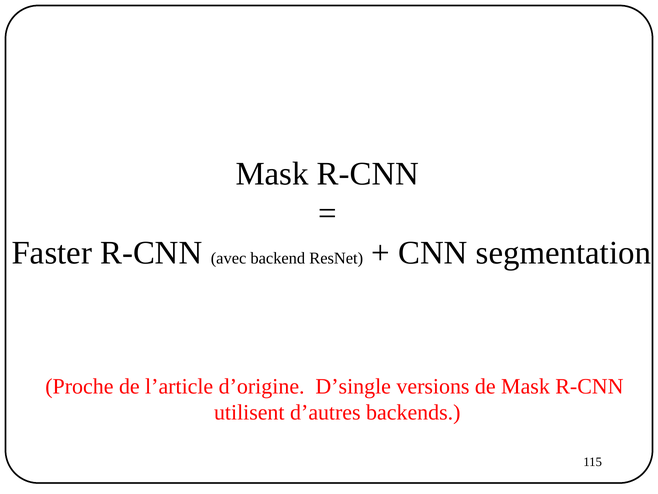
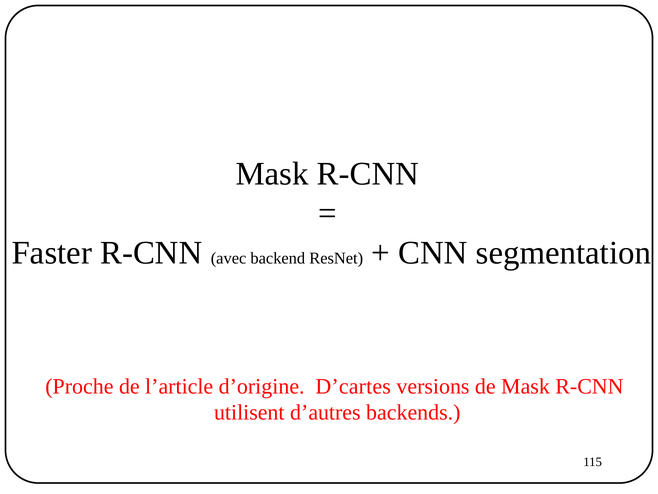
D’single: D’single -> D’cartes
